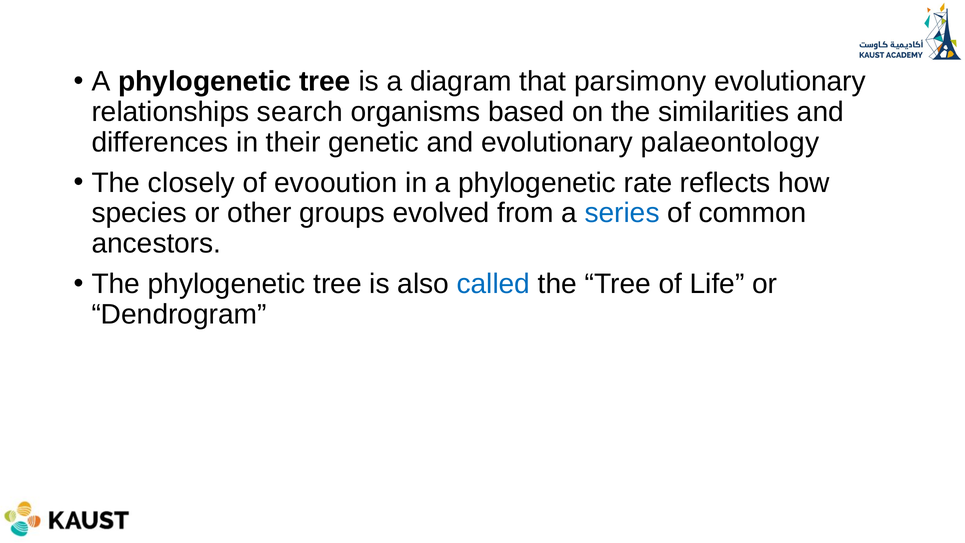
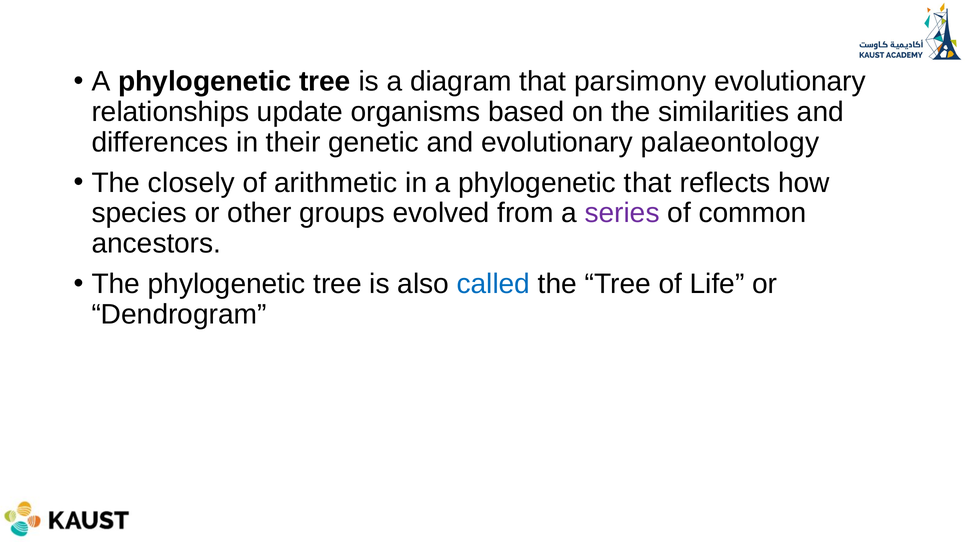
search: search -> update
evooution: evooution -> arithmetic
phylogenetic rate: rate -> that
series colour: blue -> purple
